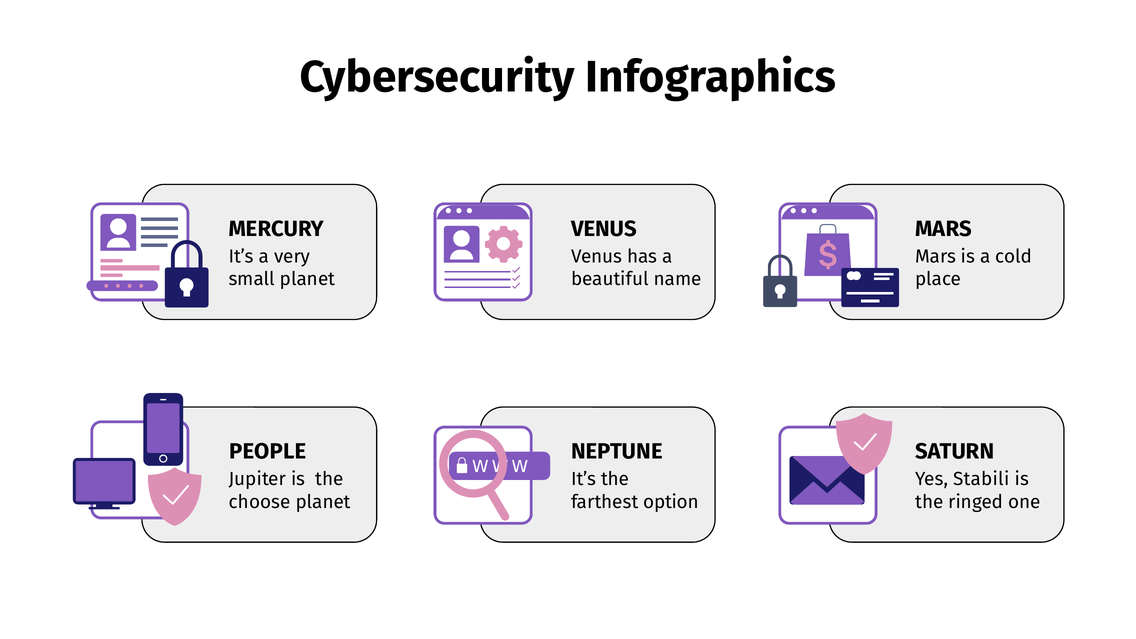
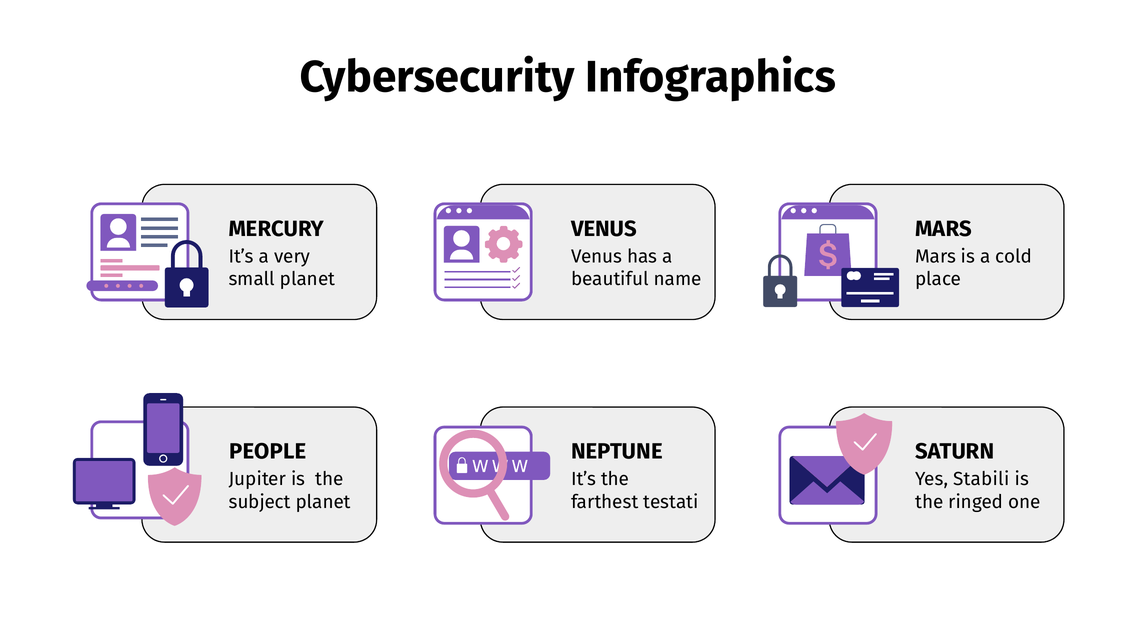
choose: choose -> subject
option: option -> testati
